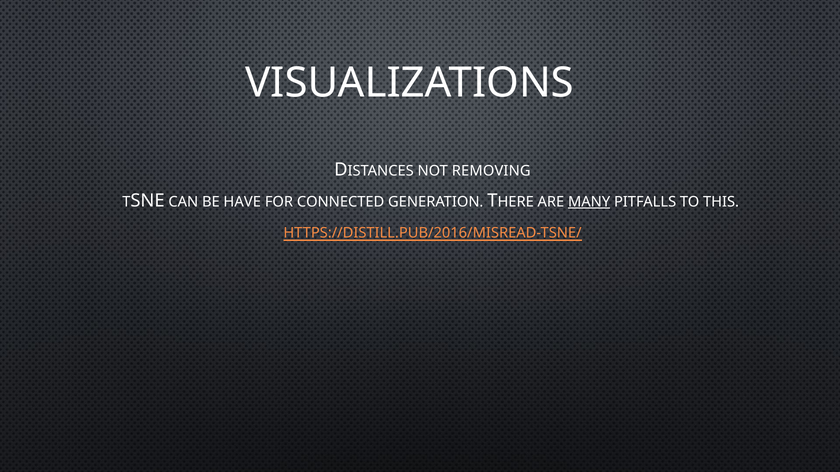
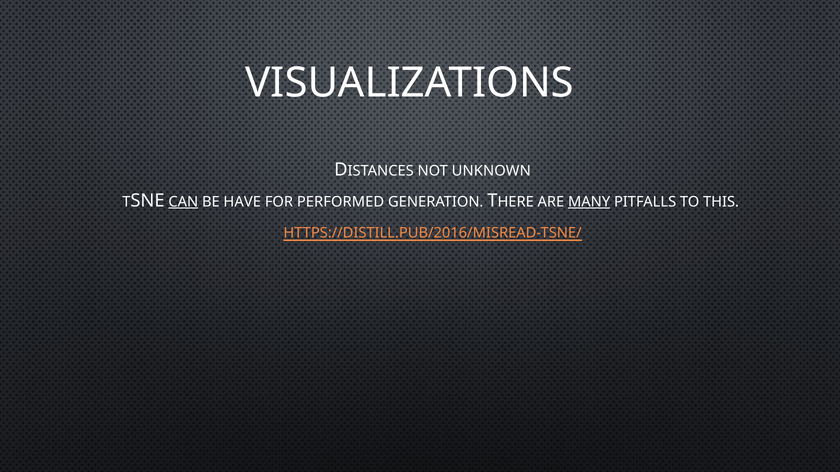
REMOVING: REMOVING -> UNKNOWN
CAN underline: none -> present
CONNECTED: CONNECTED -> PERFORMED
